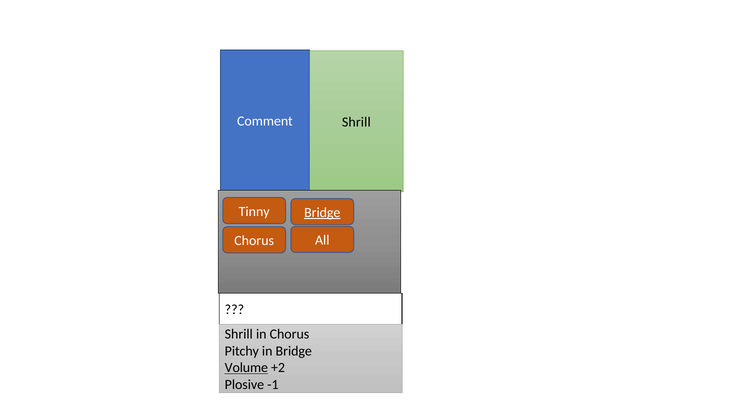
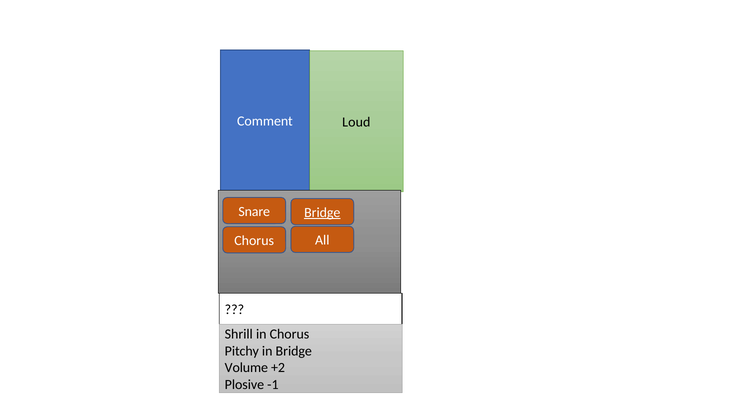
Comment Shrill: Shrill -> Loud
Tinny: Tinny -> Snare
Volume underline: present -> none
